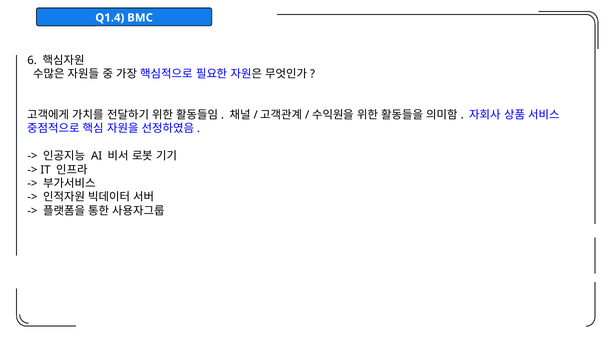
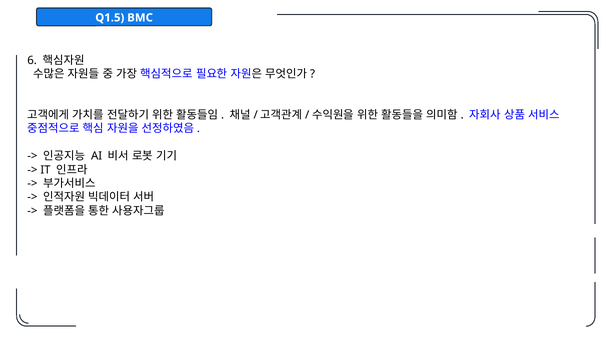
Q1.4: Q1.4 -> Q1.5
